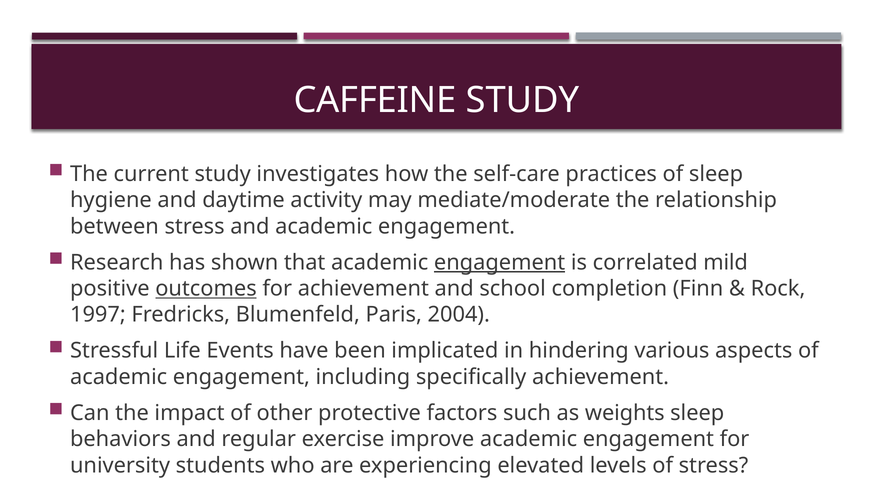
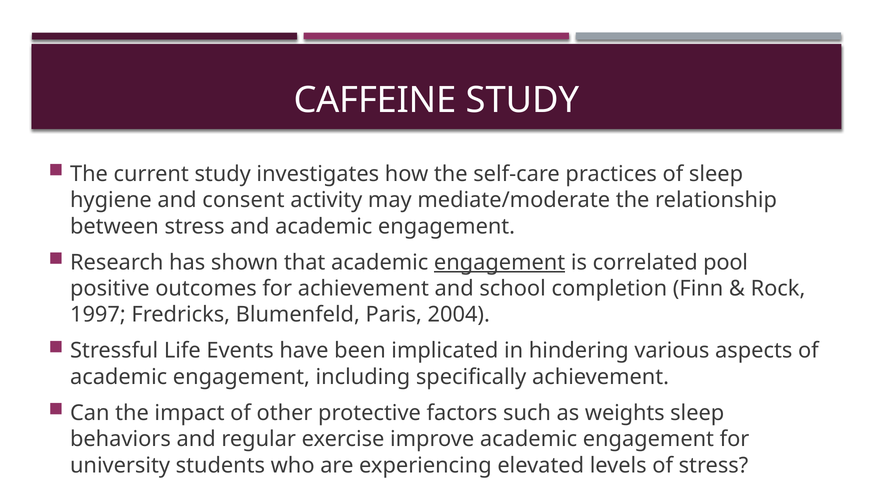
daytime: daytime -> consent
mild: mild -> pool
outcomes underline: present -> none
